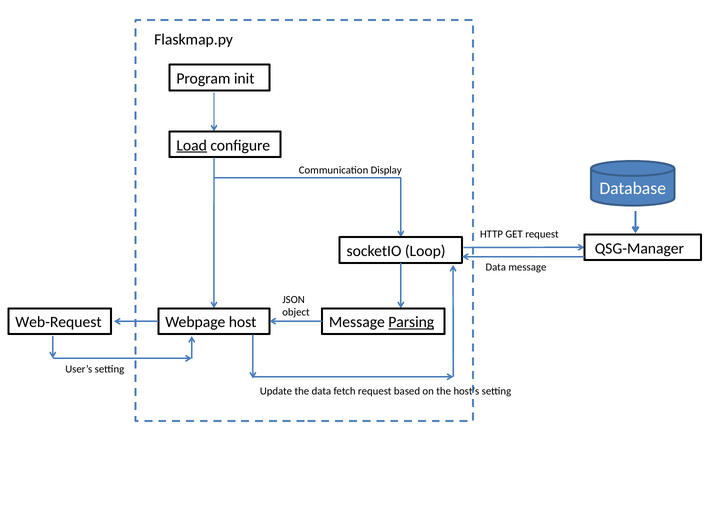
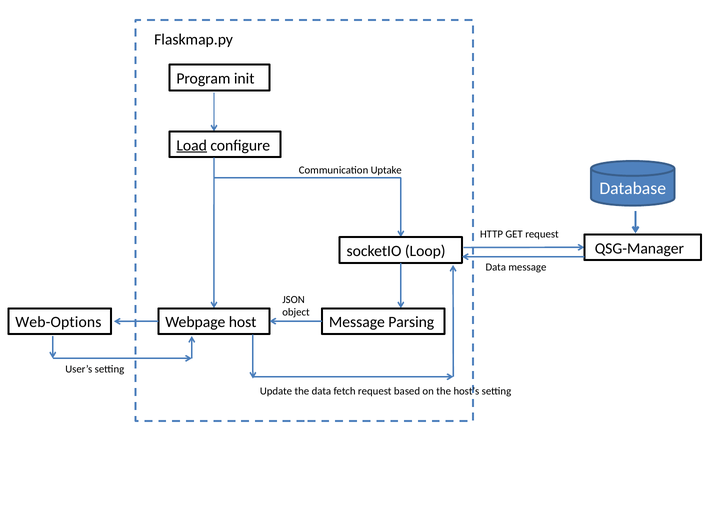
Display: Display -> Uptake
Web-Request: Web-Request -> Web-Options
Parsing underline: present -> none
